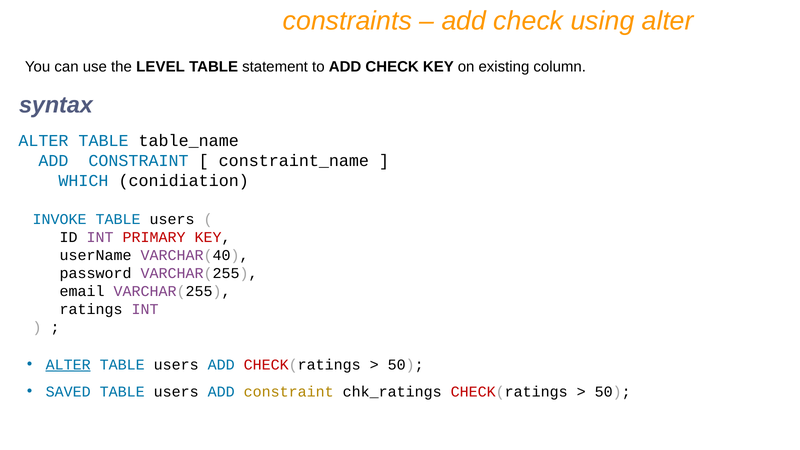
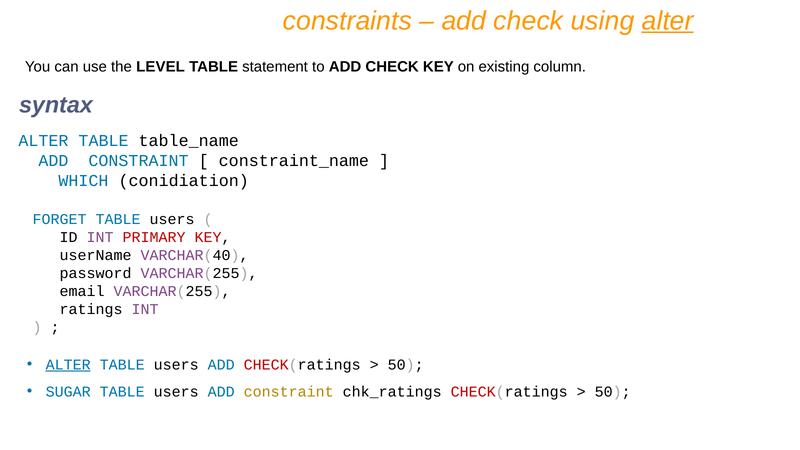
alter at (668, 21) underline: none -> present
INVOKE: INVOKE -> FORGET
SAVED: SAVED -> SUGAR
